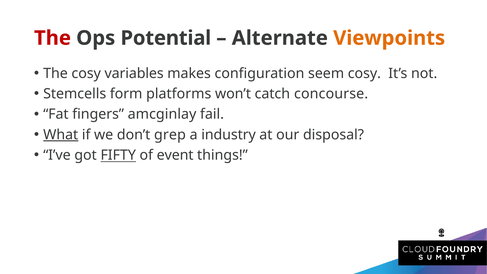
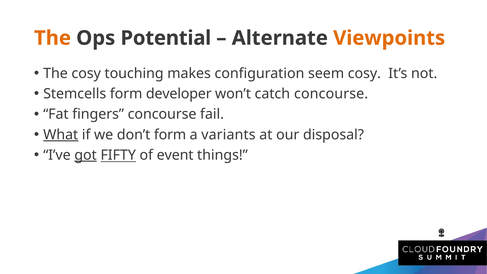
The at (53, 38) colour: red -> orange
variables: variables -> touching
platforms: platforms -> developer
fingers amcginlay: amcginlay -> concourse
don’t grep: grep -> form
industry: industry -> variants
got underline: none -> present
